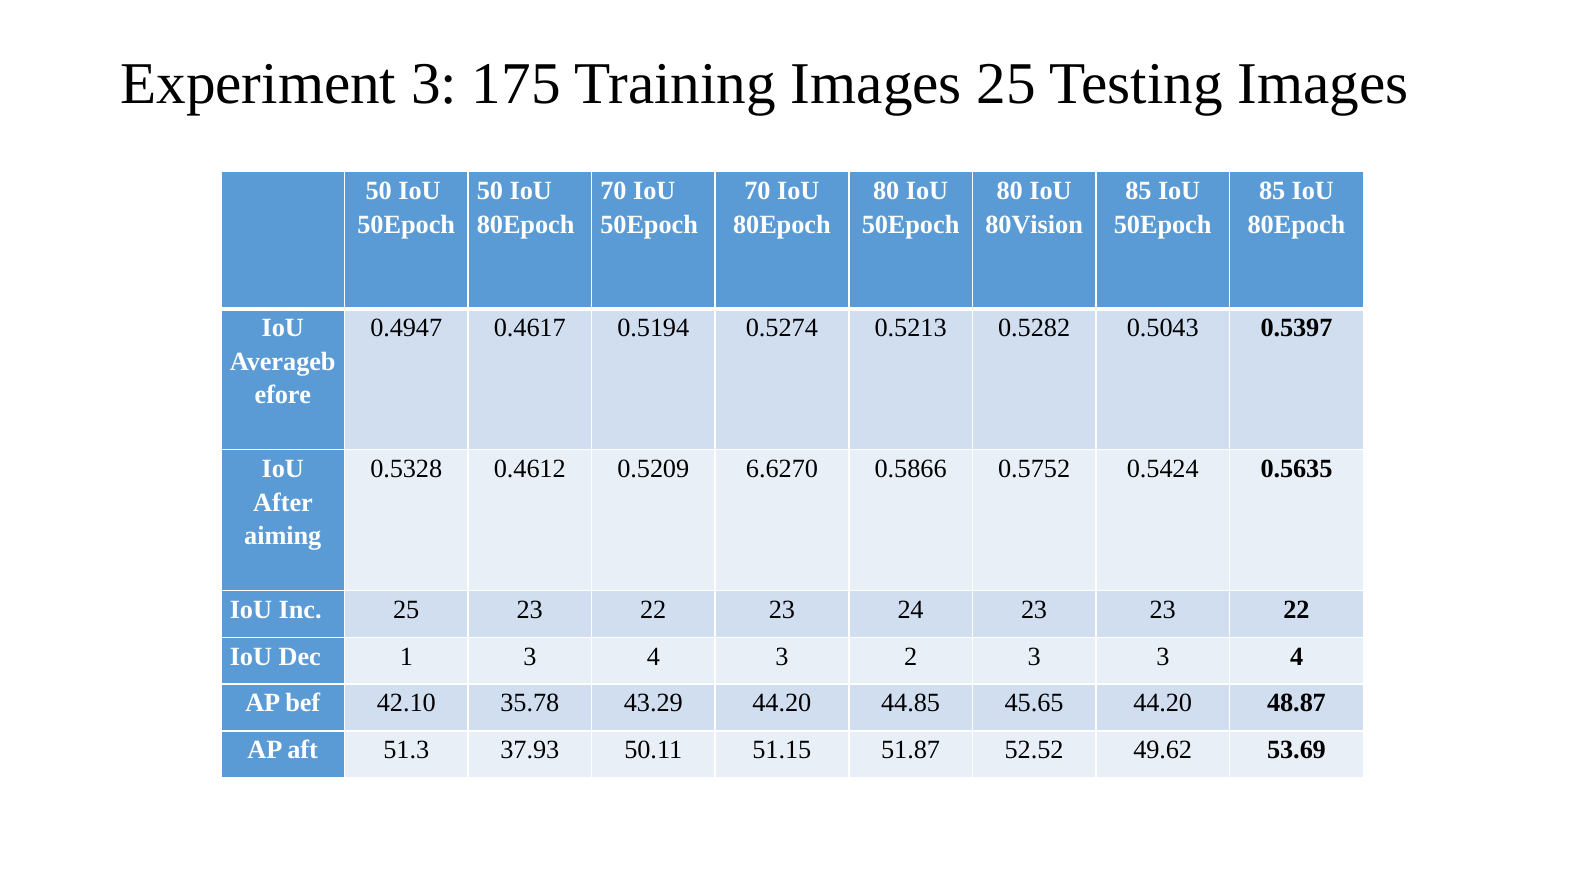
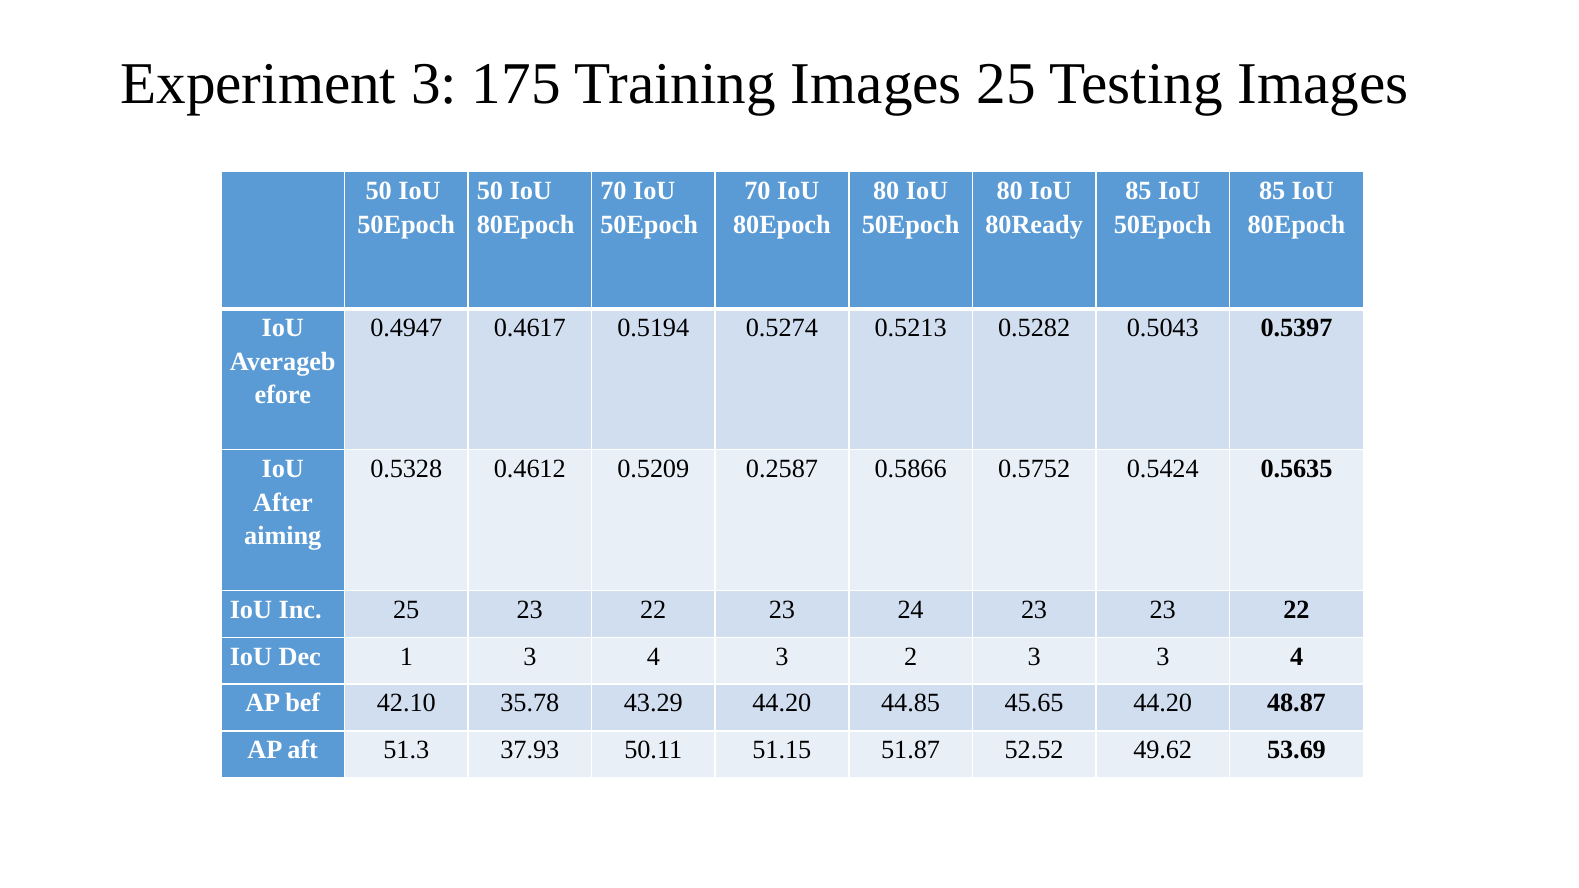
80Vision: 80Vision -> 80Ready
6.6270: 6.6270 -> 0.2587
